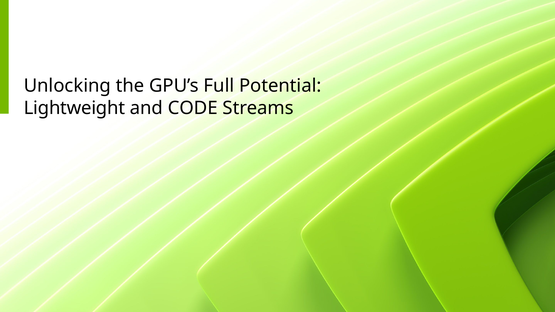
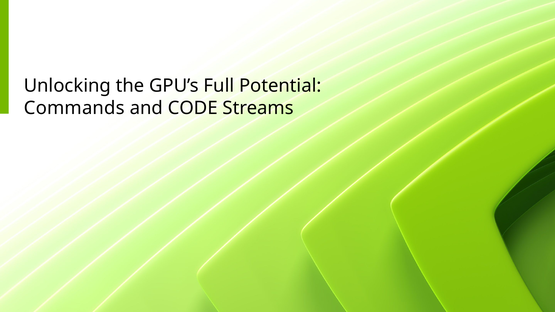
Lightweight: Lightweight -> Commands
